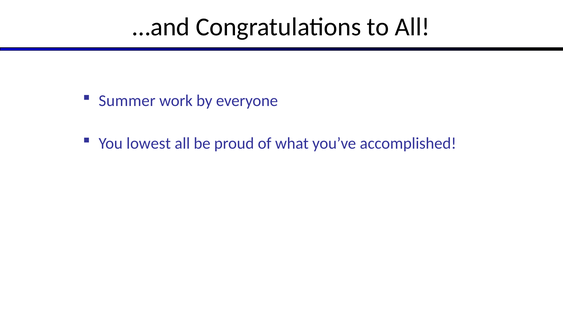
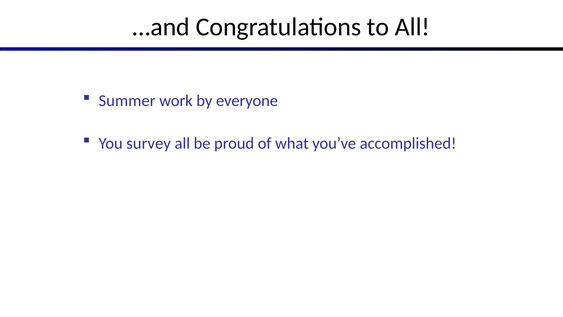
lowest: lowest -> survey
